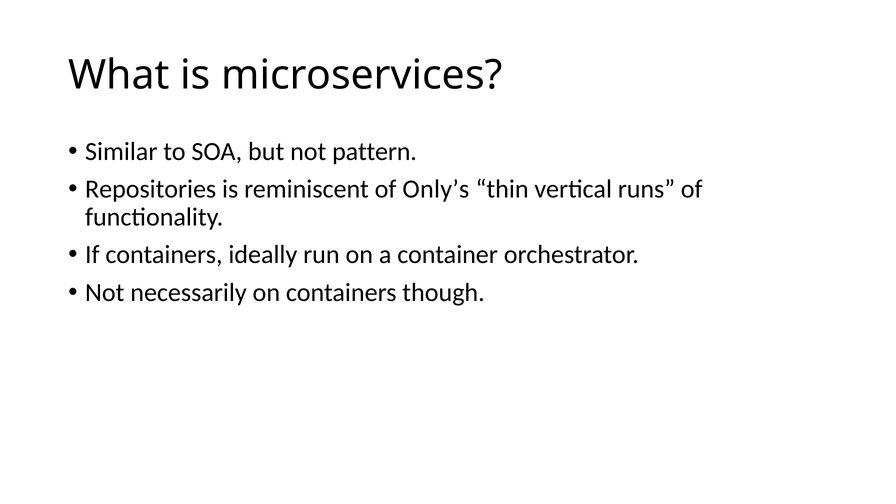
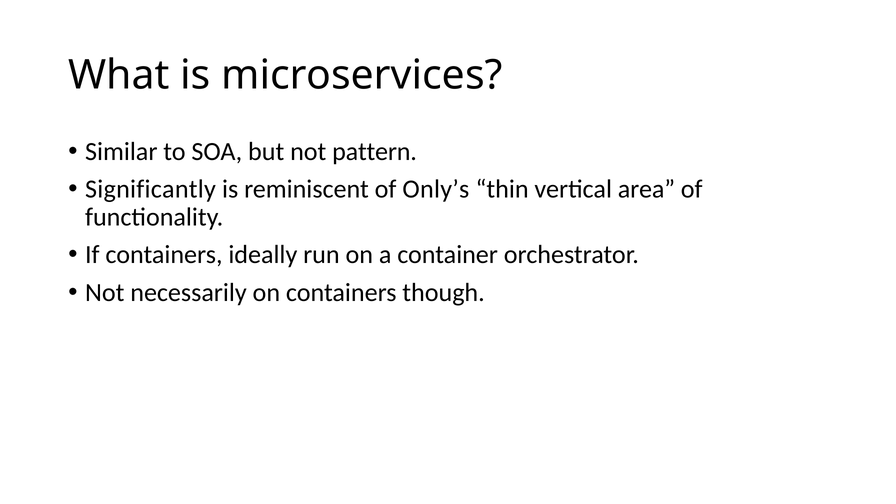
Repositories: Repositories -> Significantly
runs: runs -> area
